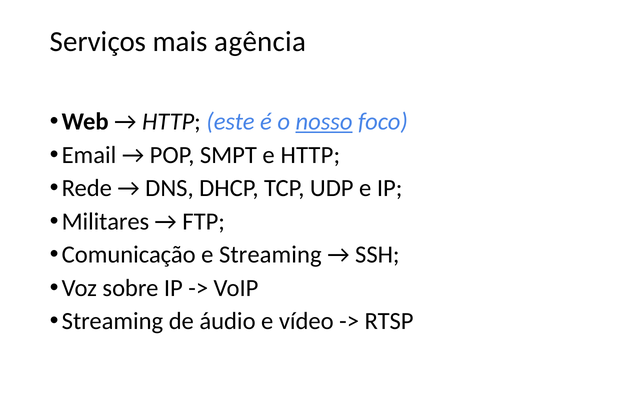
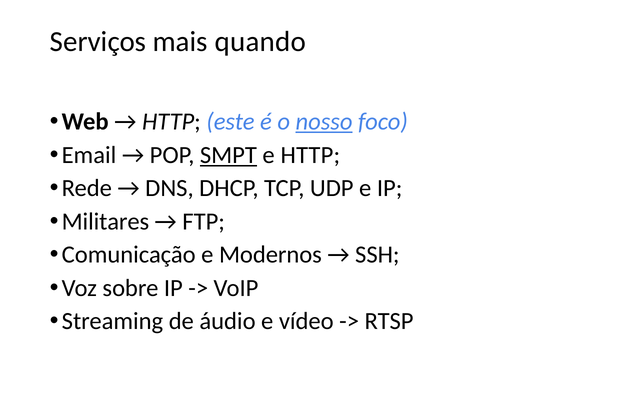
agência: agência -> quando
SMPT underline: none -> present
e Streaming: Streaming -> Modernos
